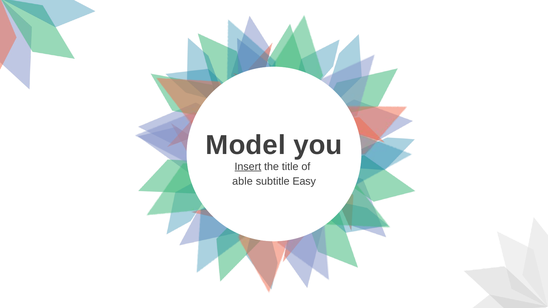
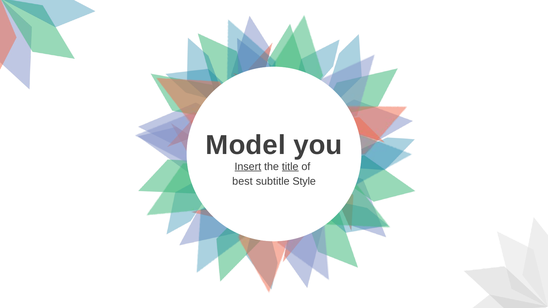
title underline: none -> present
able: able -> best
Easy: Easy -> Style
